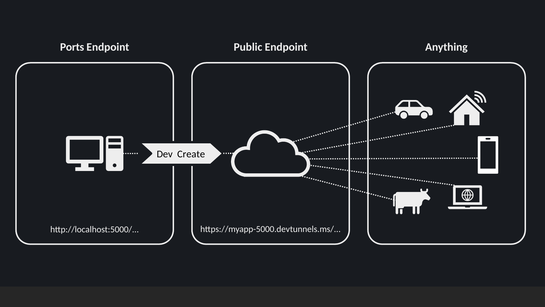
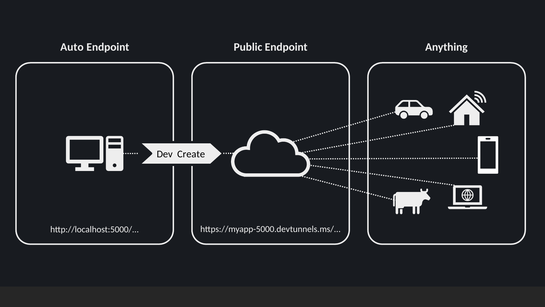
Ports: Ports -> Auto
